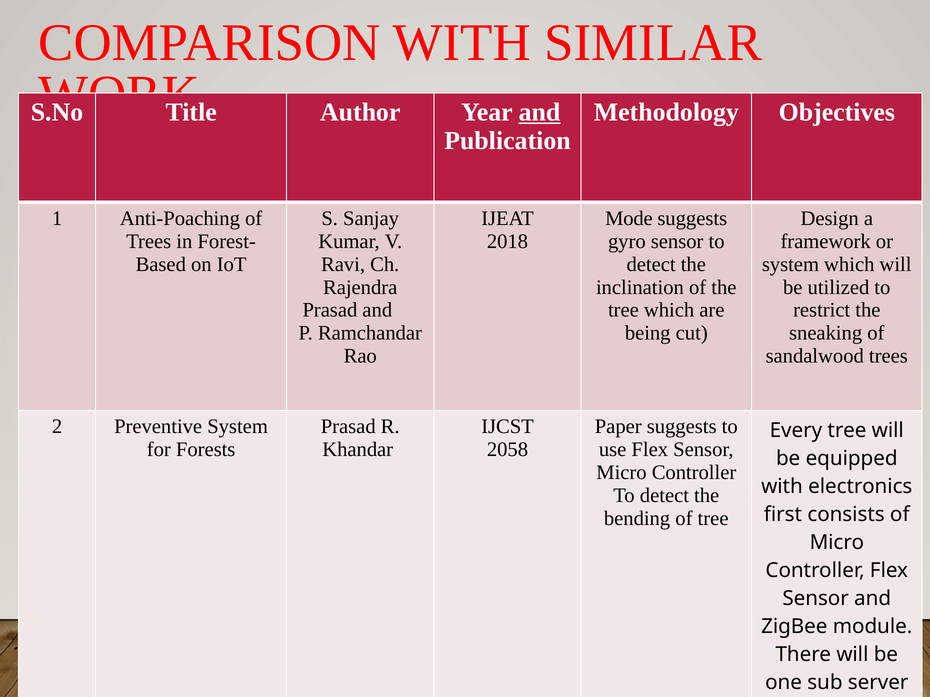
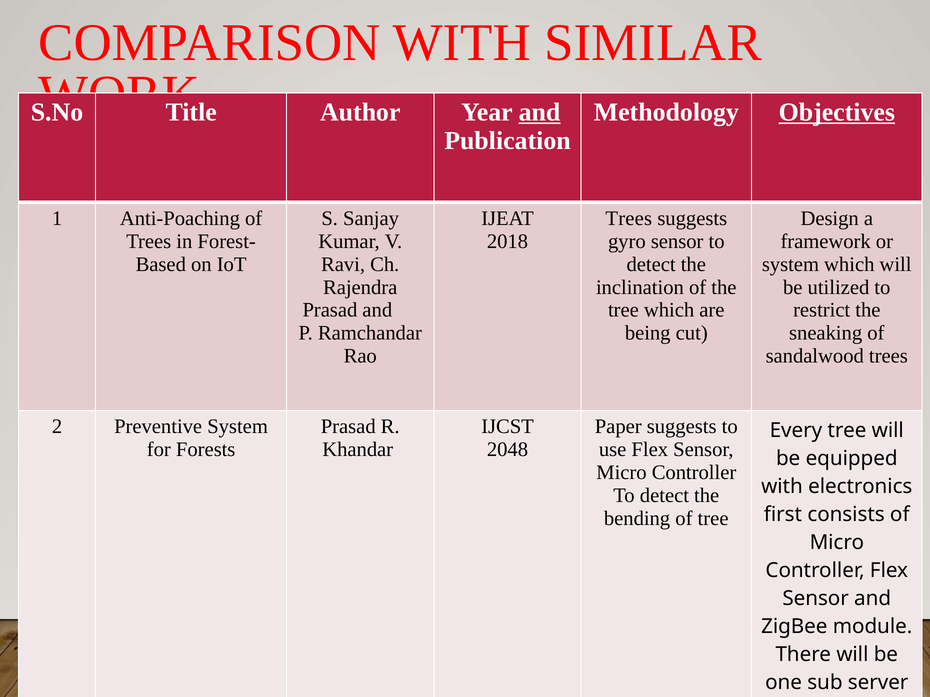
Objectives underline: none -> present
Mode at (629, 219): Mode -> Trees
2058: 2058 -> 2048
